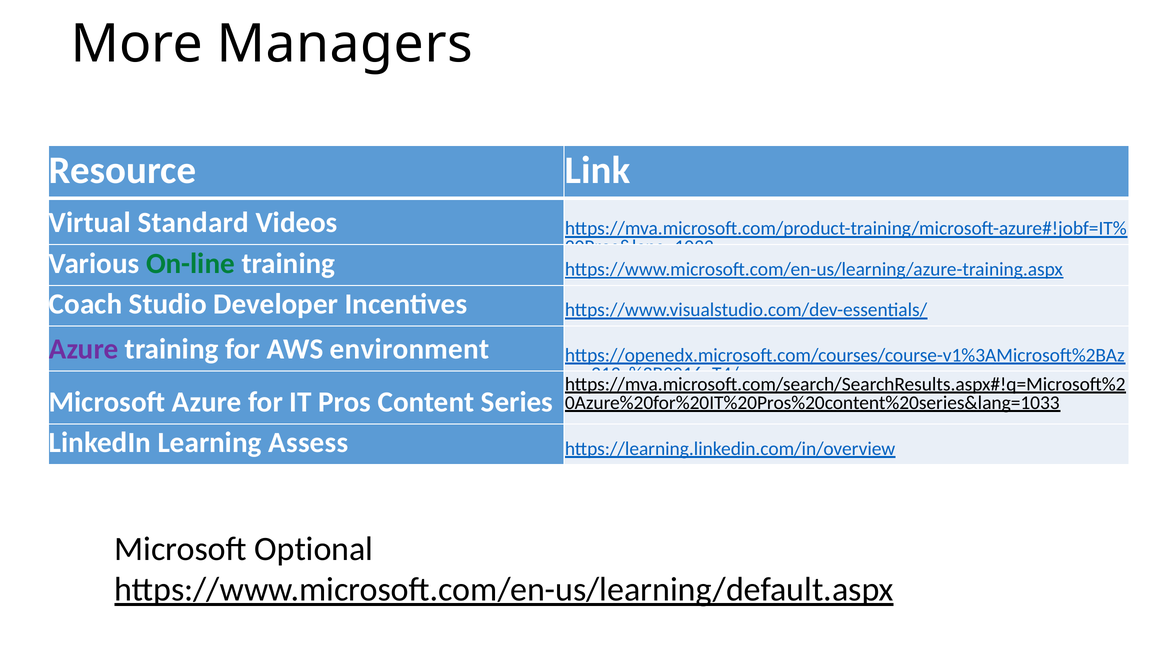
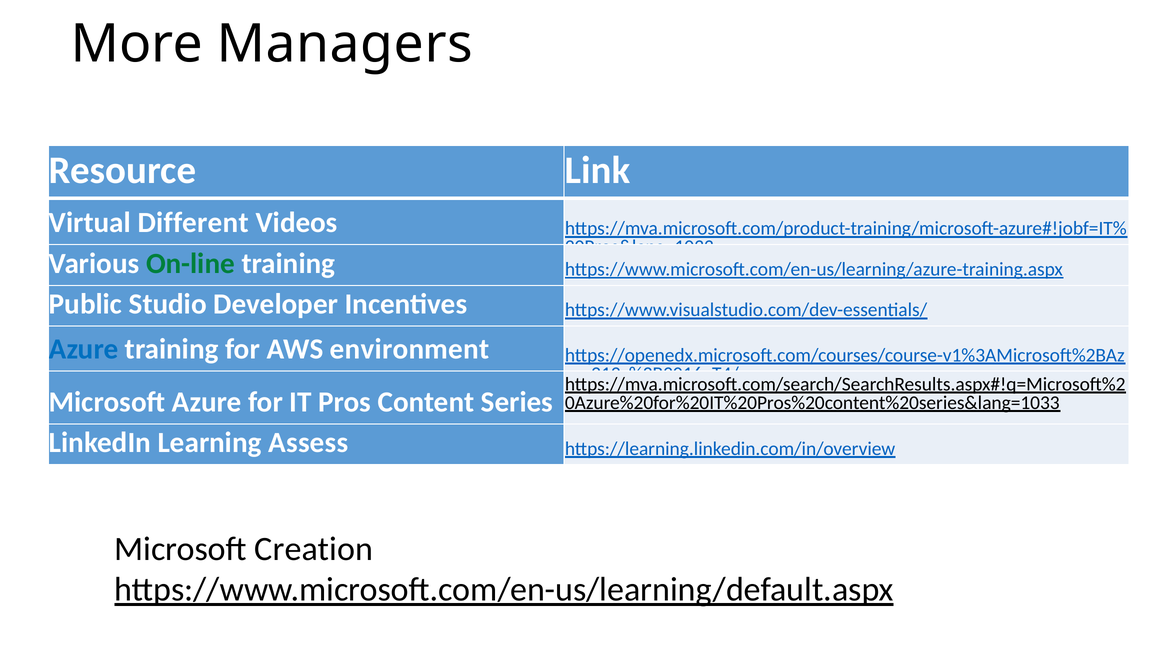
Standard: Standard -> Different
Coach: Coach -> Public
Azure at (84, 349) colour: purple -> blue
Optional: Optional -> Creation
